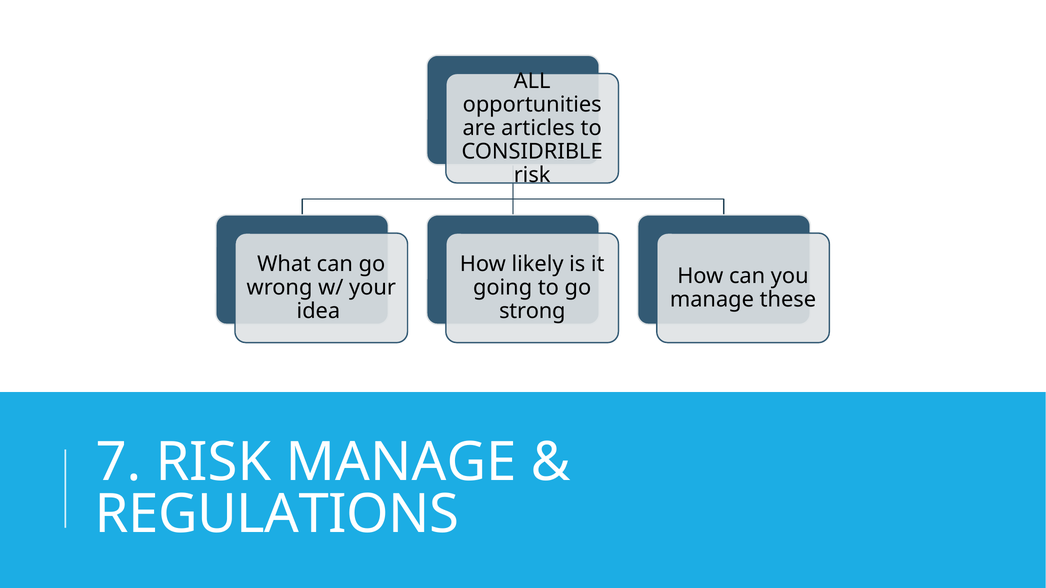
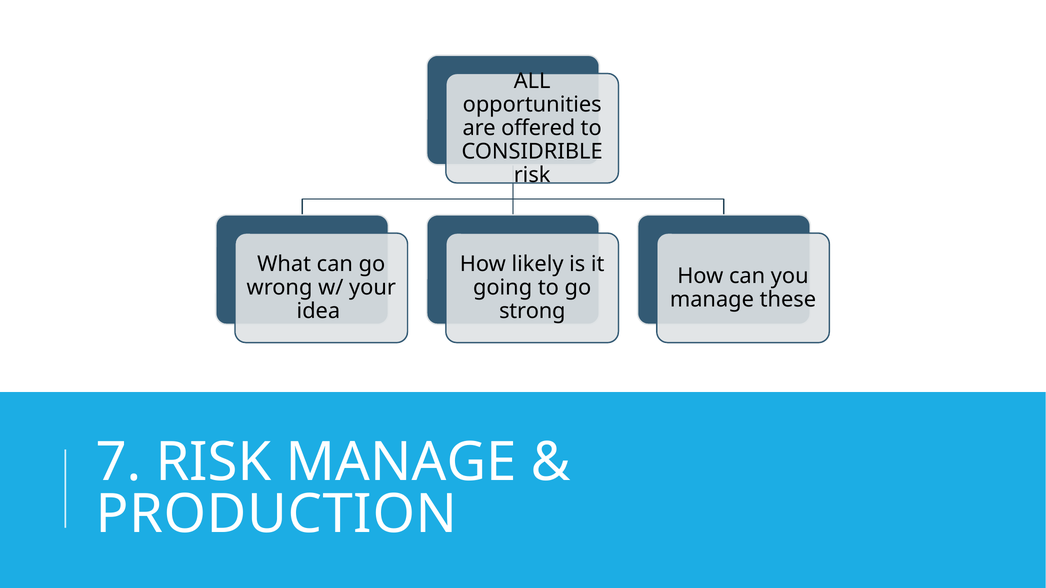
articles: articles -> offered
REGULATIONS: REGULATIONS -> PRODUCTION
